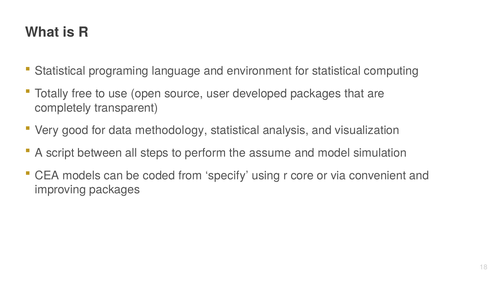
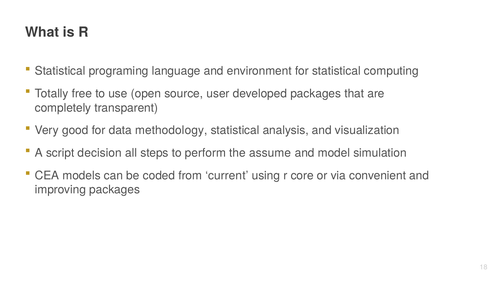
between: between -> decision
specify: specify -> current
